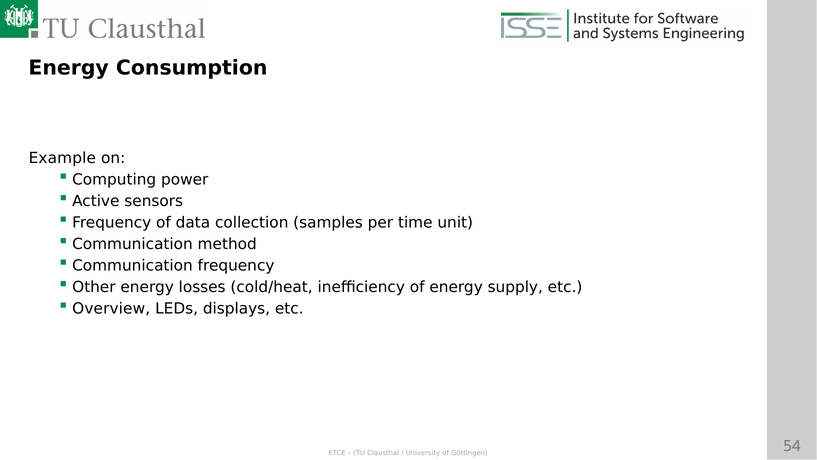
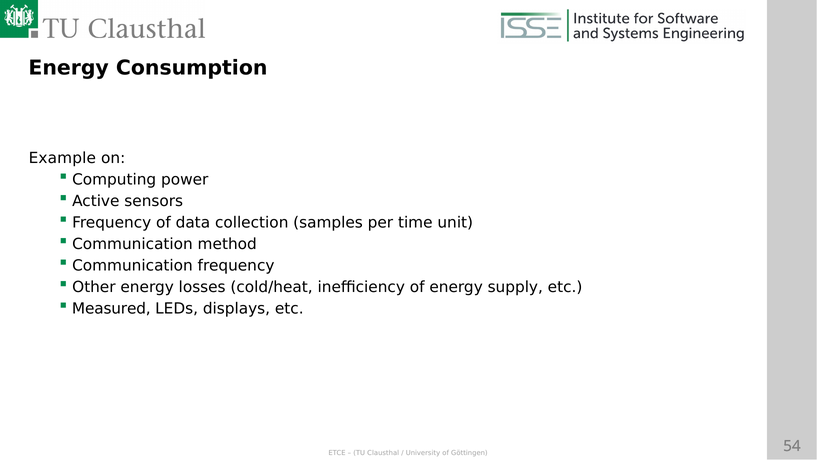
Overview: Overview -> Measured
